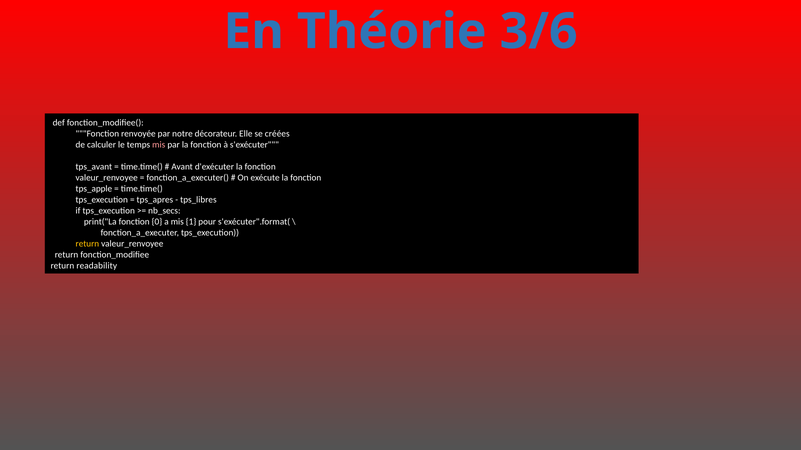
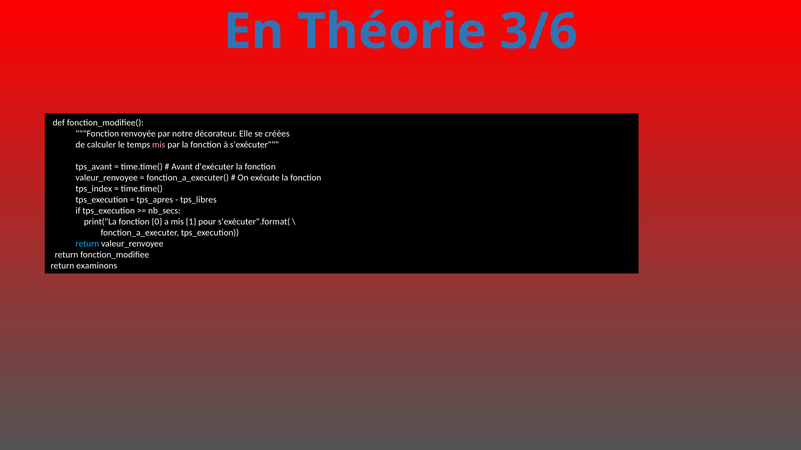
tps_apple: tps_apple -> tps_index
return at (87, 244) colour: yellow -> light blue
readability: readability -> examinons
